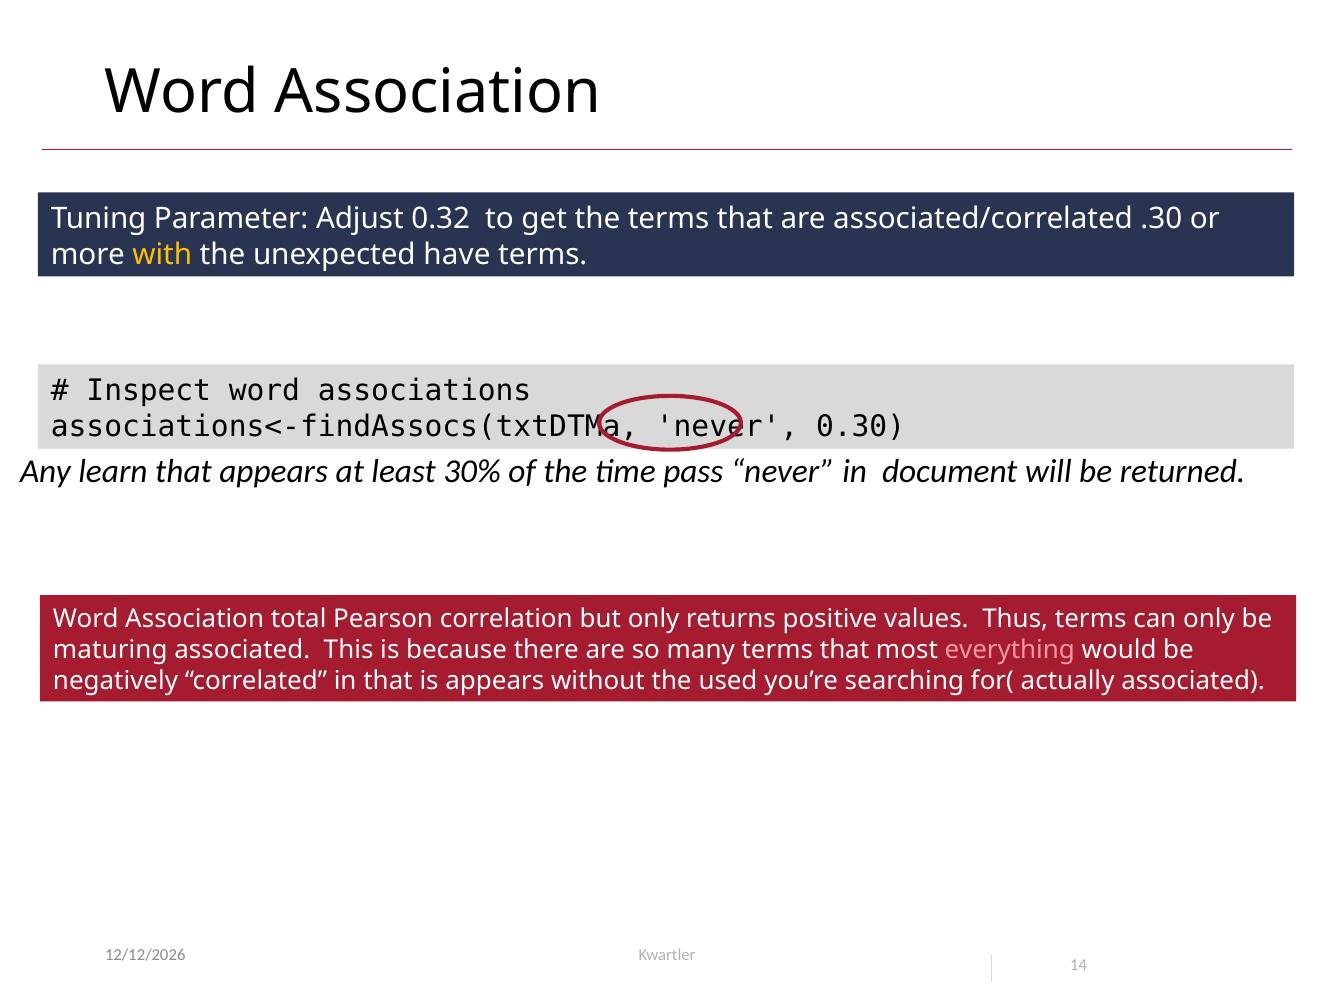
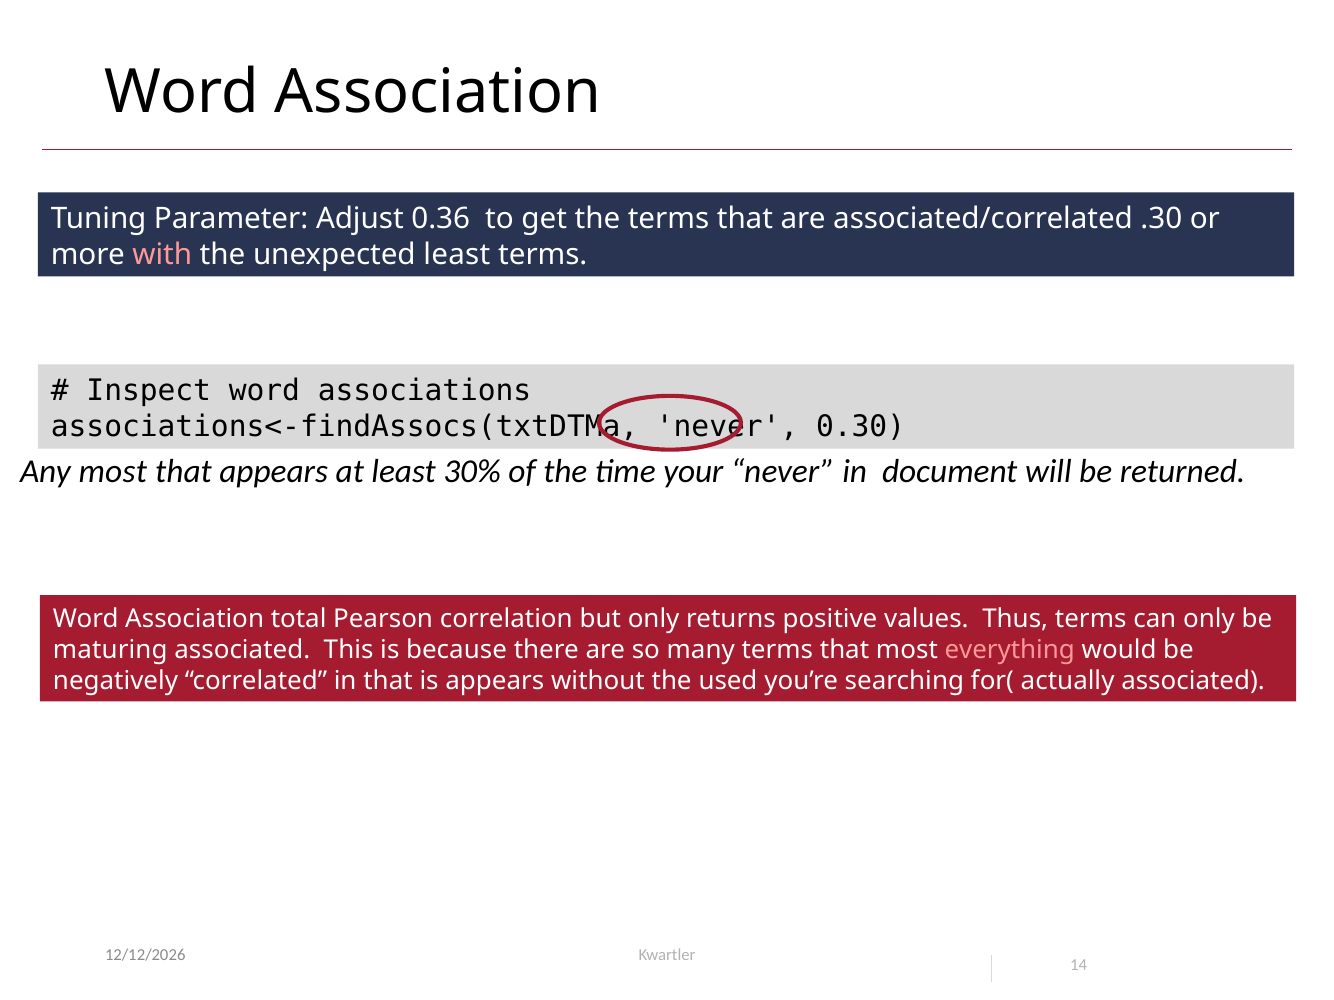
0.32: 0.32 -> 0.36
with colour: yellow -> pink
unexpected have: have -> least
Any learn: learn -> most
pass: pass -> your
